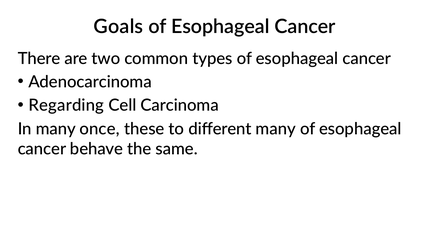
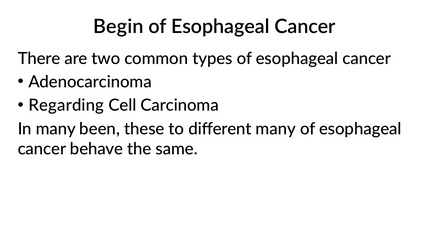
Goals: Goals -> Begin
once: once -> been
